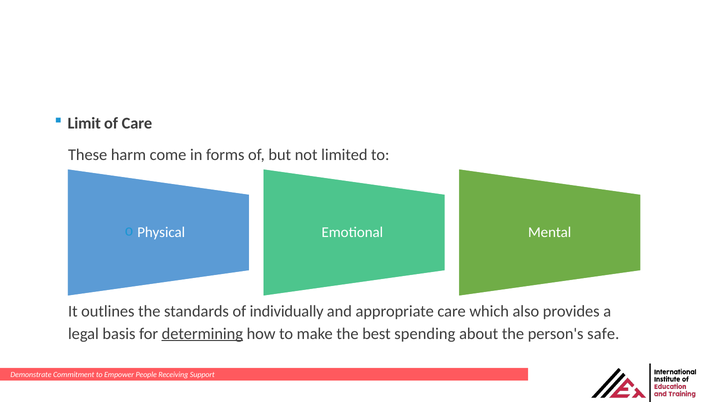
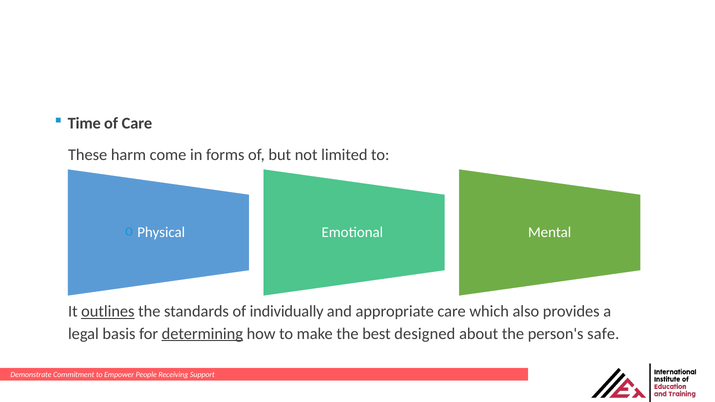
Limit: Limit -> Time
outlines underline: none -> present
spending: spending -> designed
